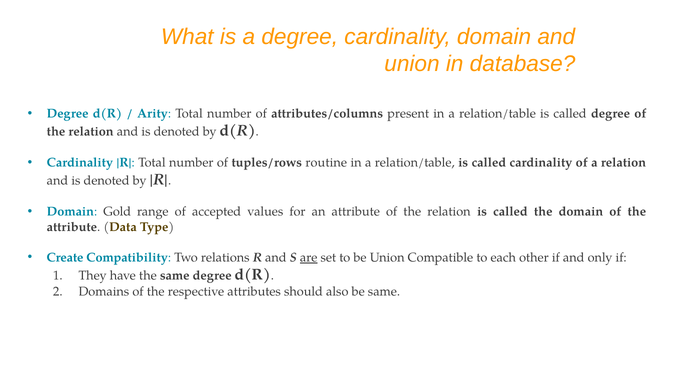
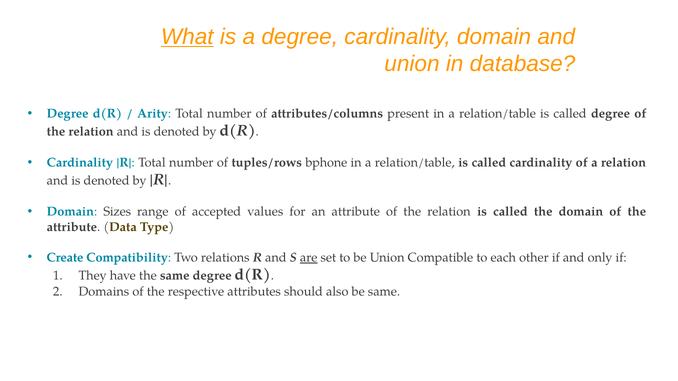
What underline: none -> present
routine: routine -> bphone
Gold: Gold -> Sizes
